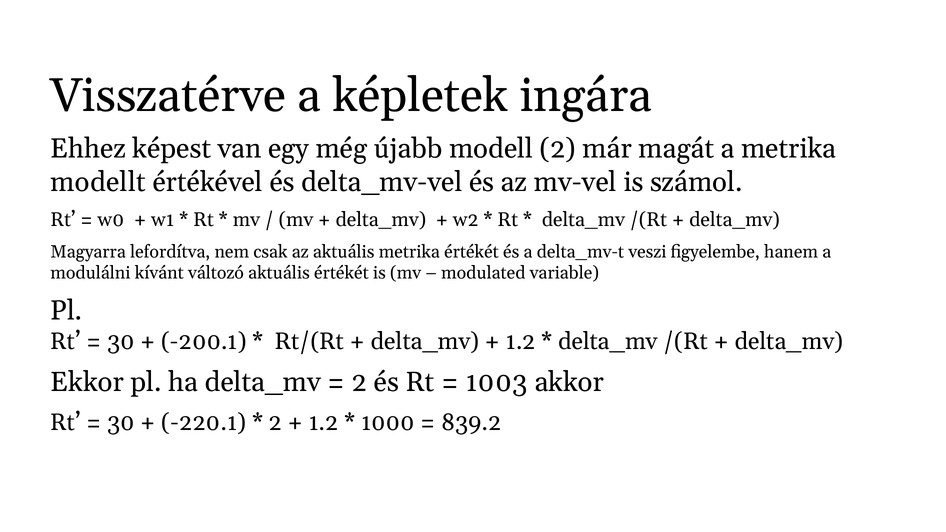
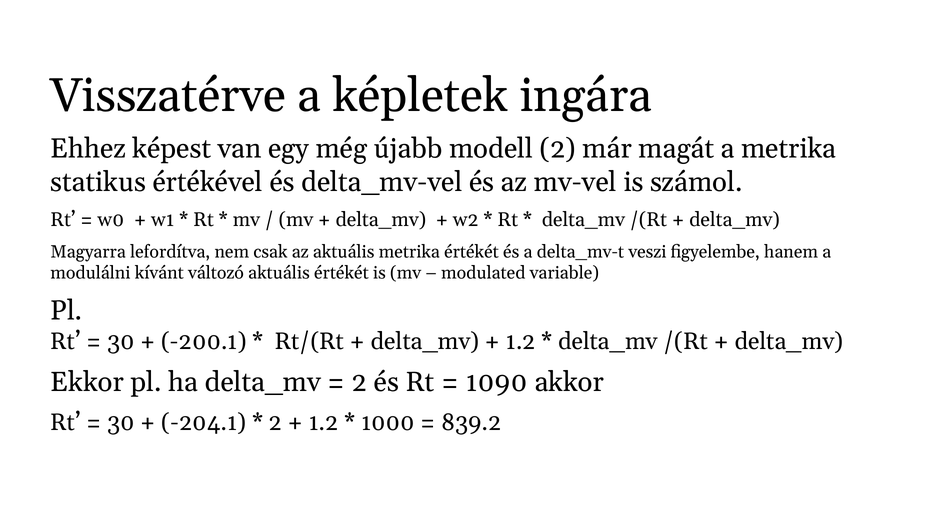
modellt: modellt -> statikus
1003: 1003 -> 1090
-220.1: -220.1 -> -204.1
